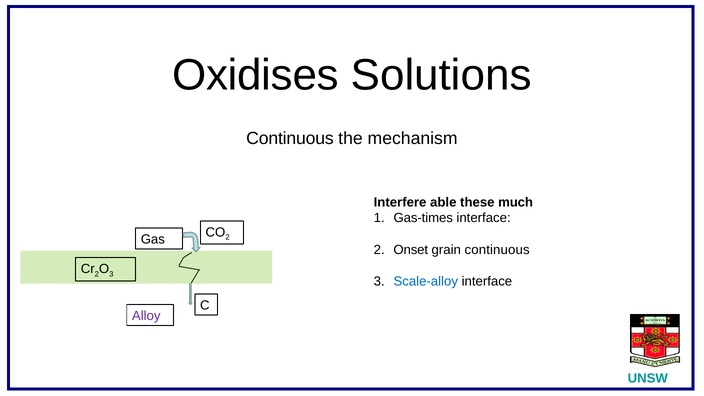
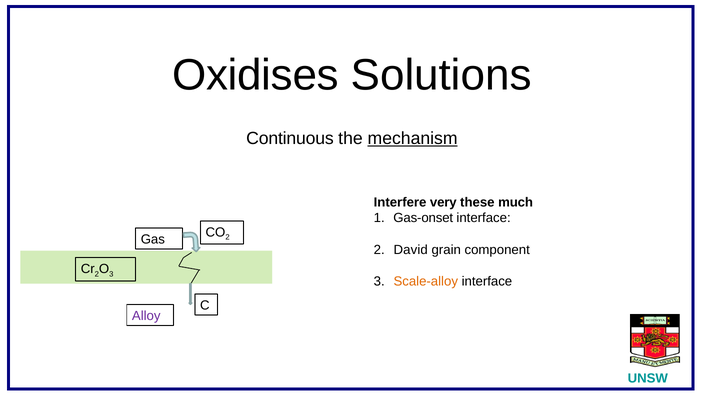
mechanism underline: none -> present
able: able -> very
Gas-times: Gas-times -> Gas-onset
Onset: Onset -> David
grain continuous: continuous -> component
Scale-alloy colour: blue -> orange
